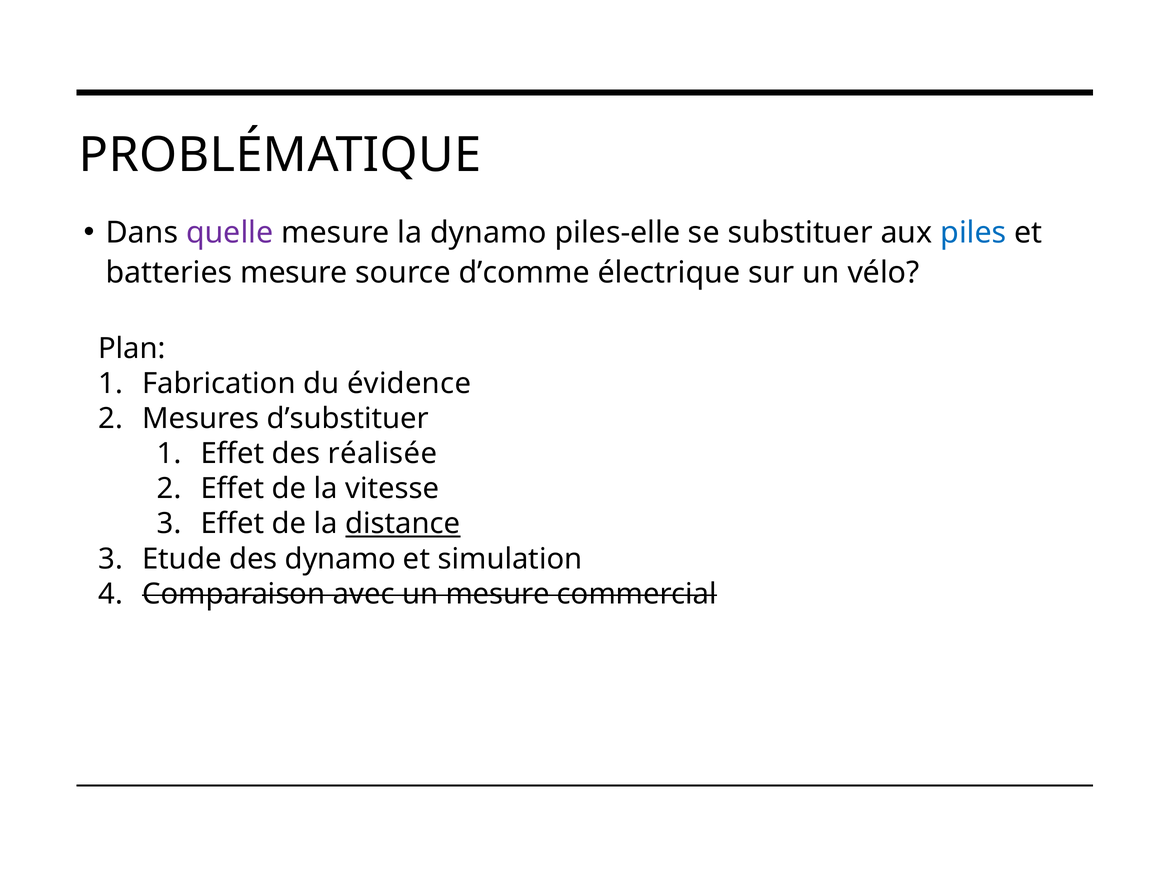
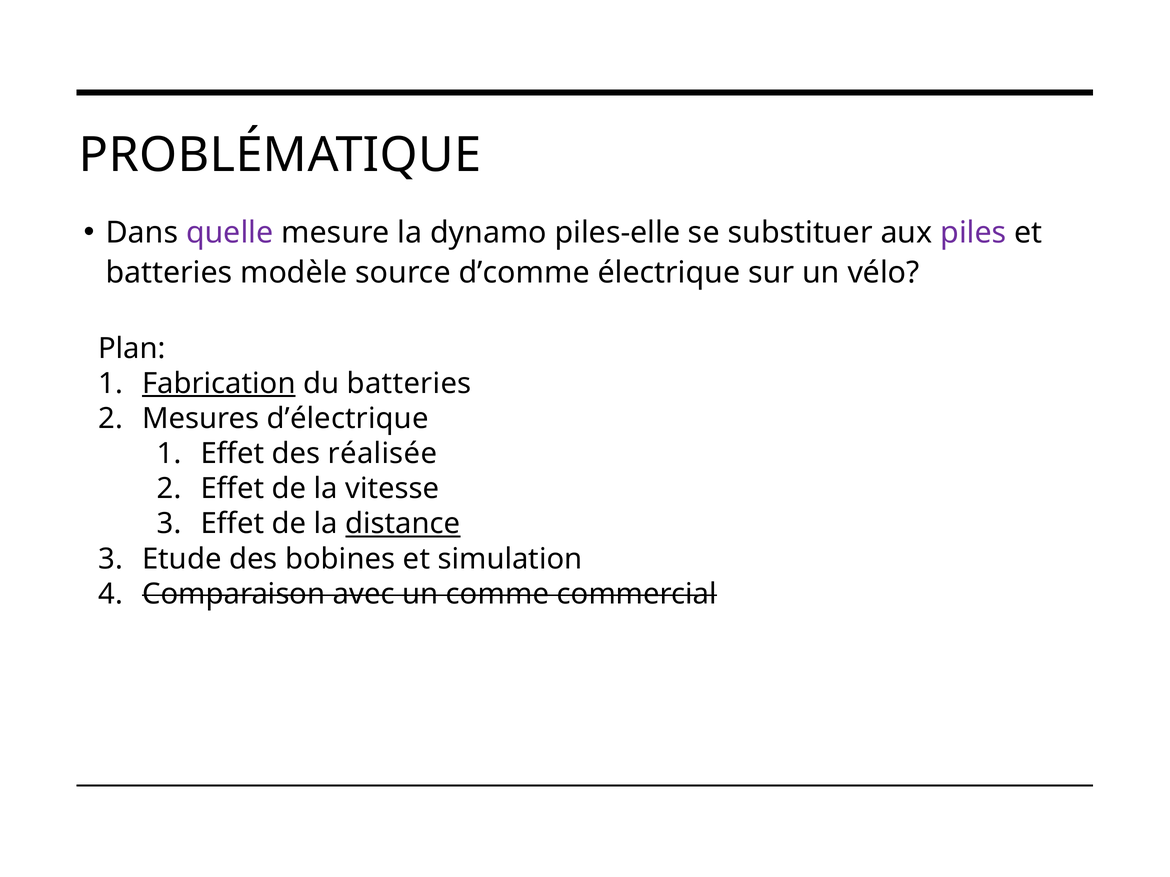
piles colour: blue -> purple
batteries mesure: mesure -> modèle
Fabrication underline: none -> present
du évidence: évidence -> batteries
d’substituer: d’substituer -> d’électrique
des dynamo: dynamo -> bobines
un mesure: mesure -> comme
